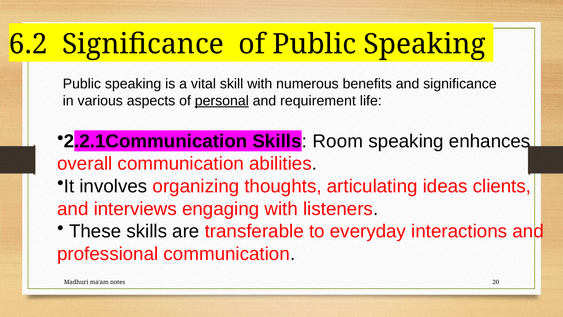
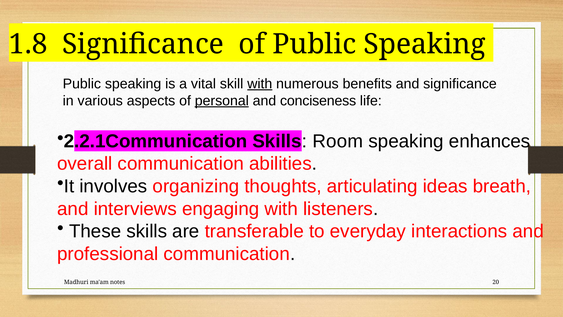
6.2: 6.2 -> 1.8
with at (260, 84) underline: none -> present
requirement: requirement -> conciseness
clients: clients -> breath
